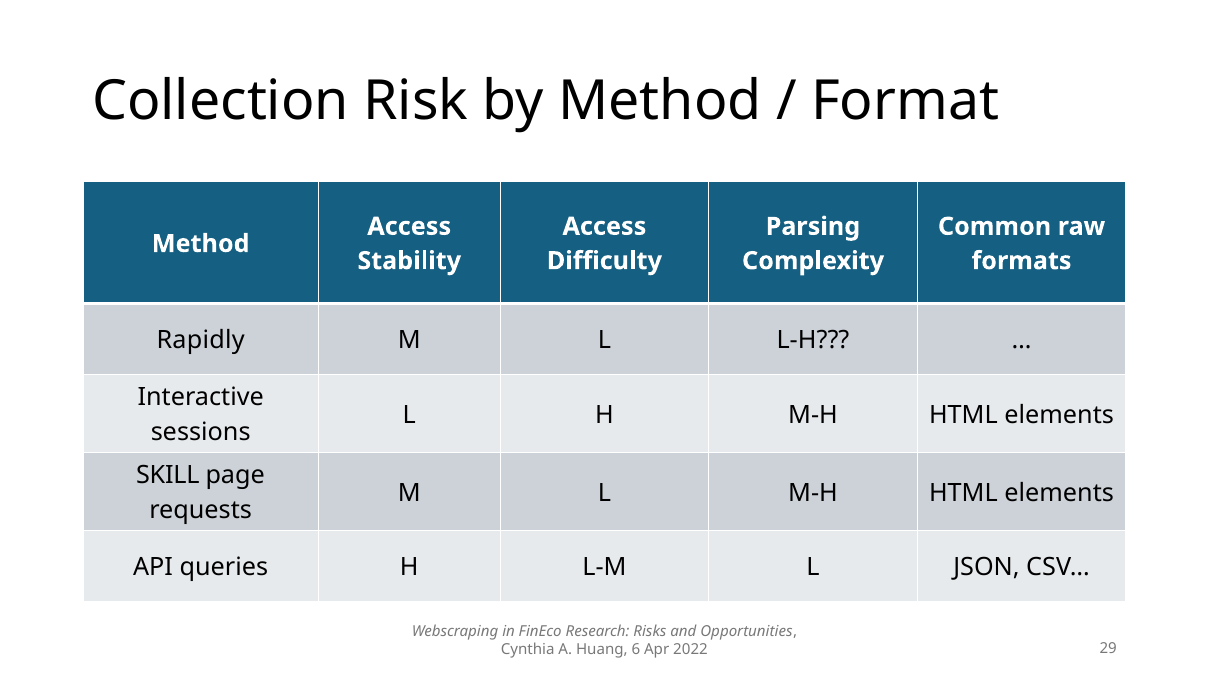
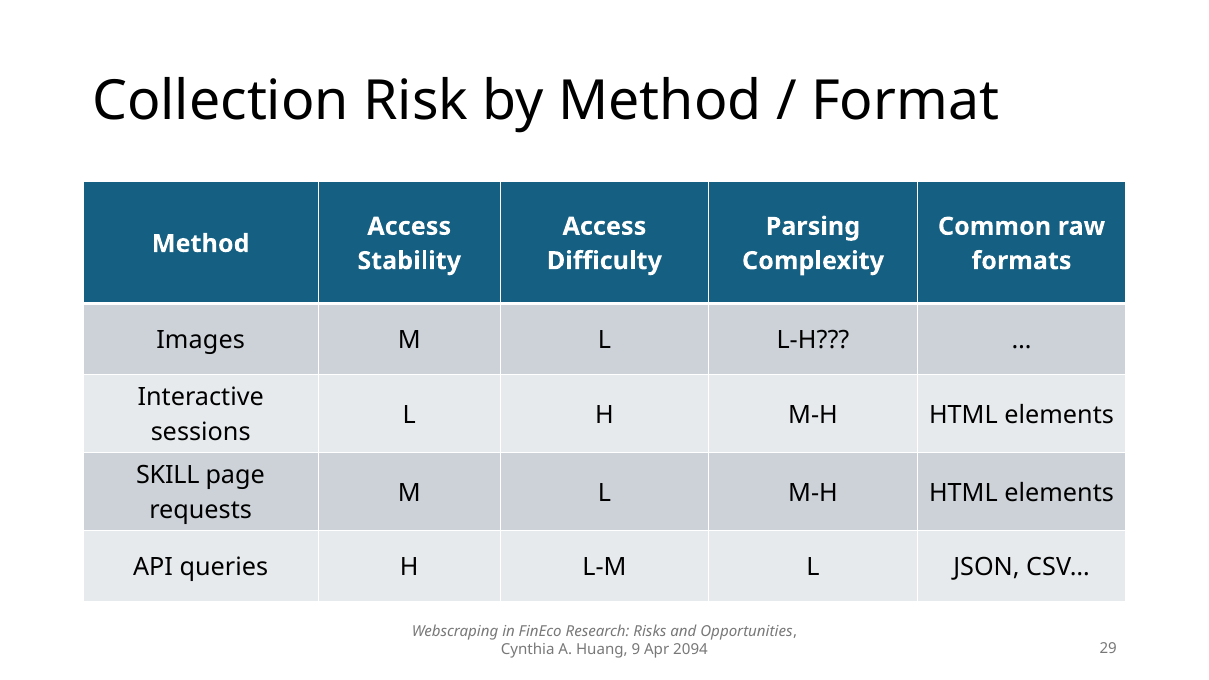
Rapidly: Rapidly -> Images
6: 6 -> 9
2022: 2022 -> 2094
